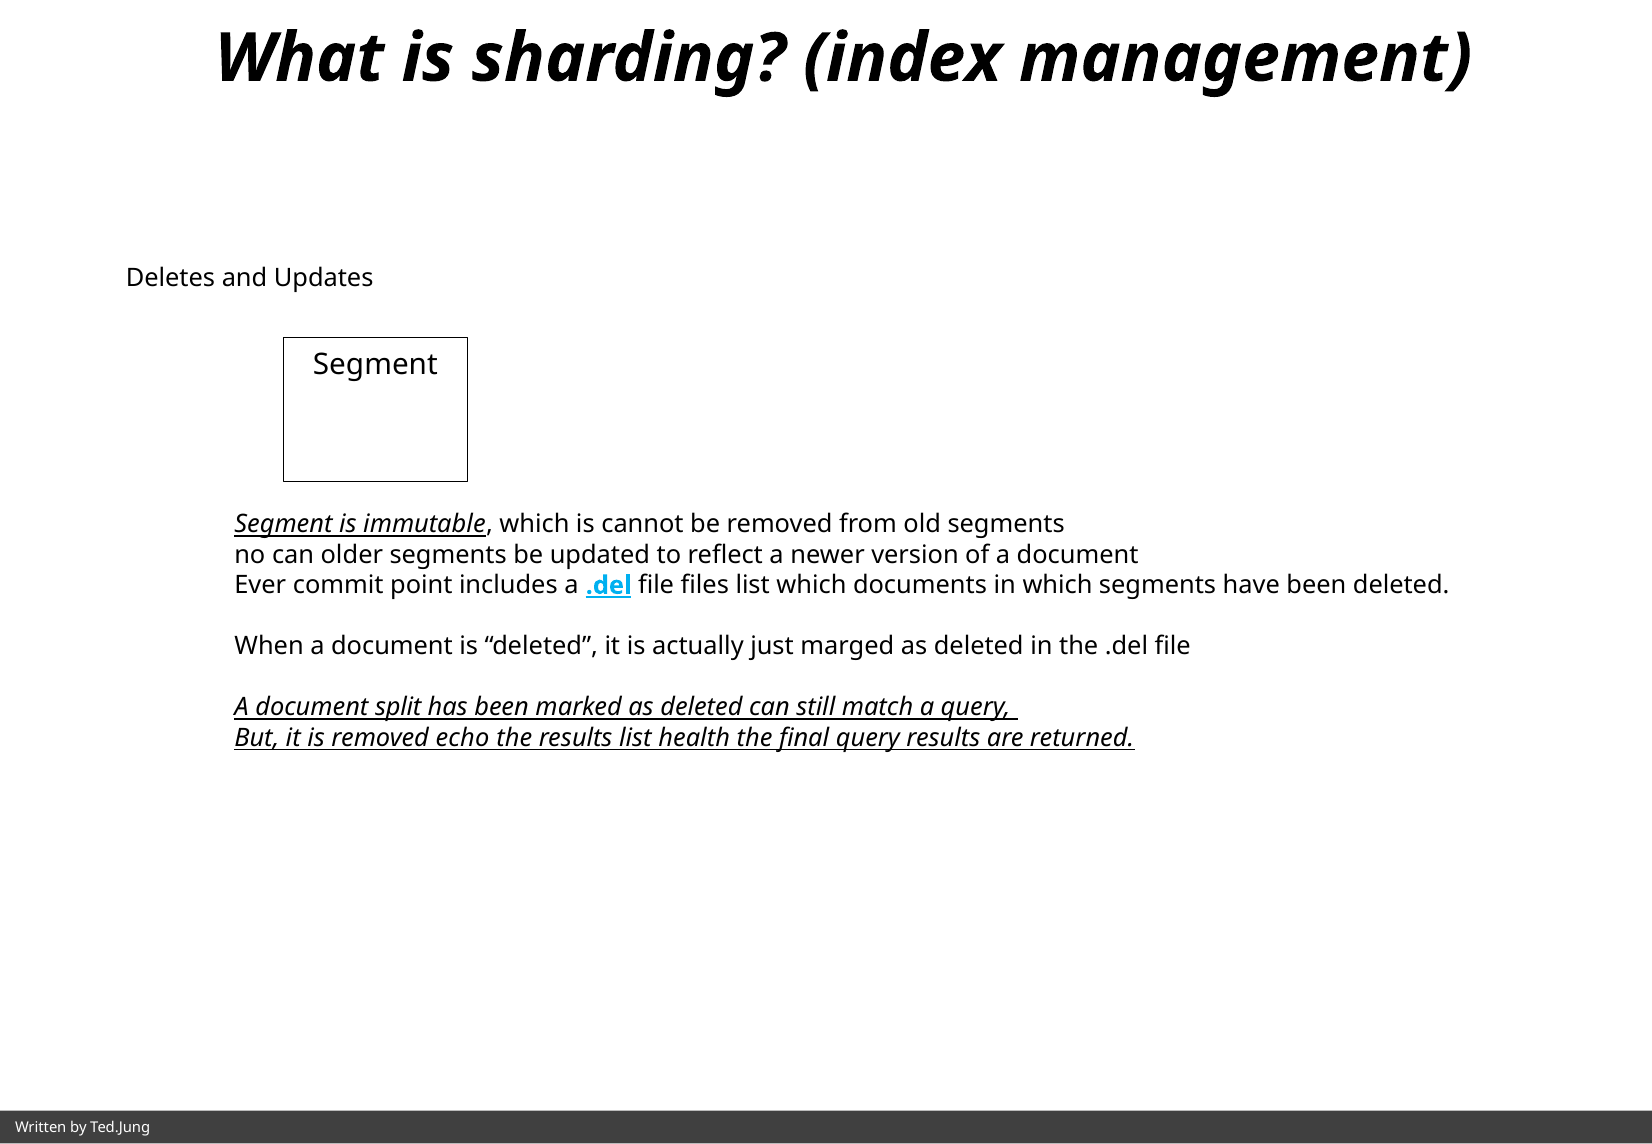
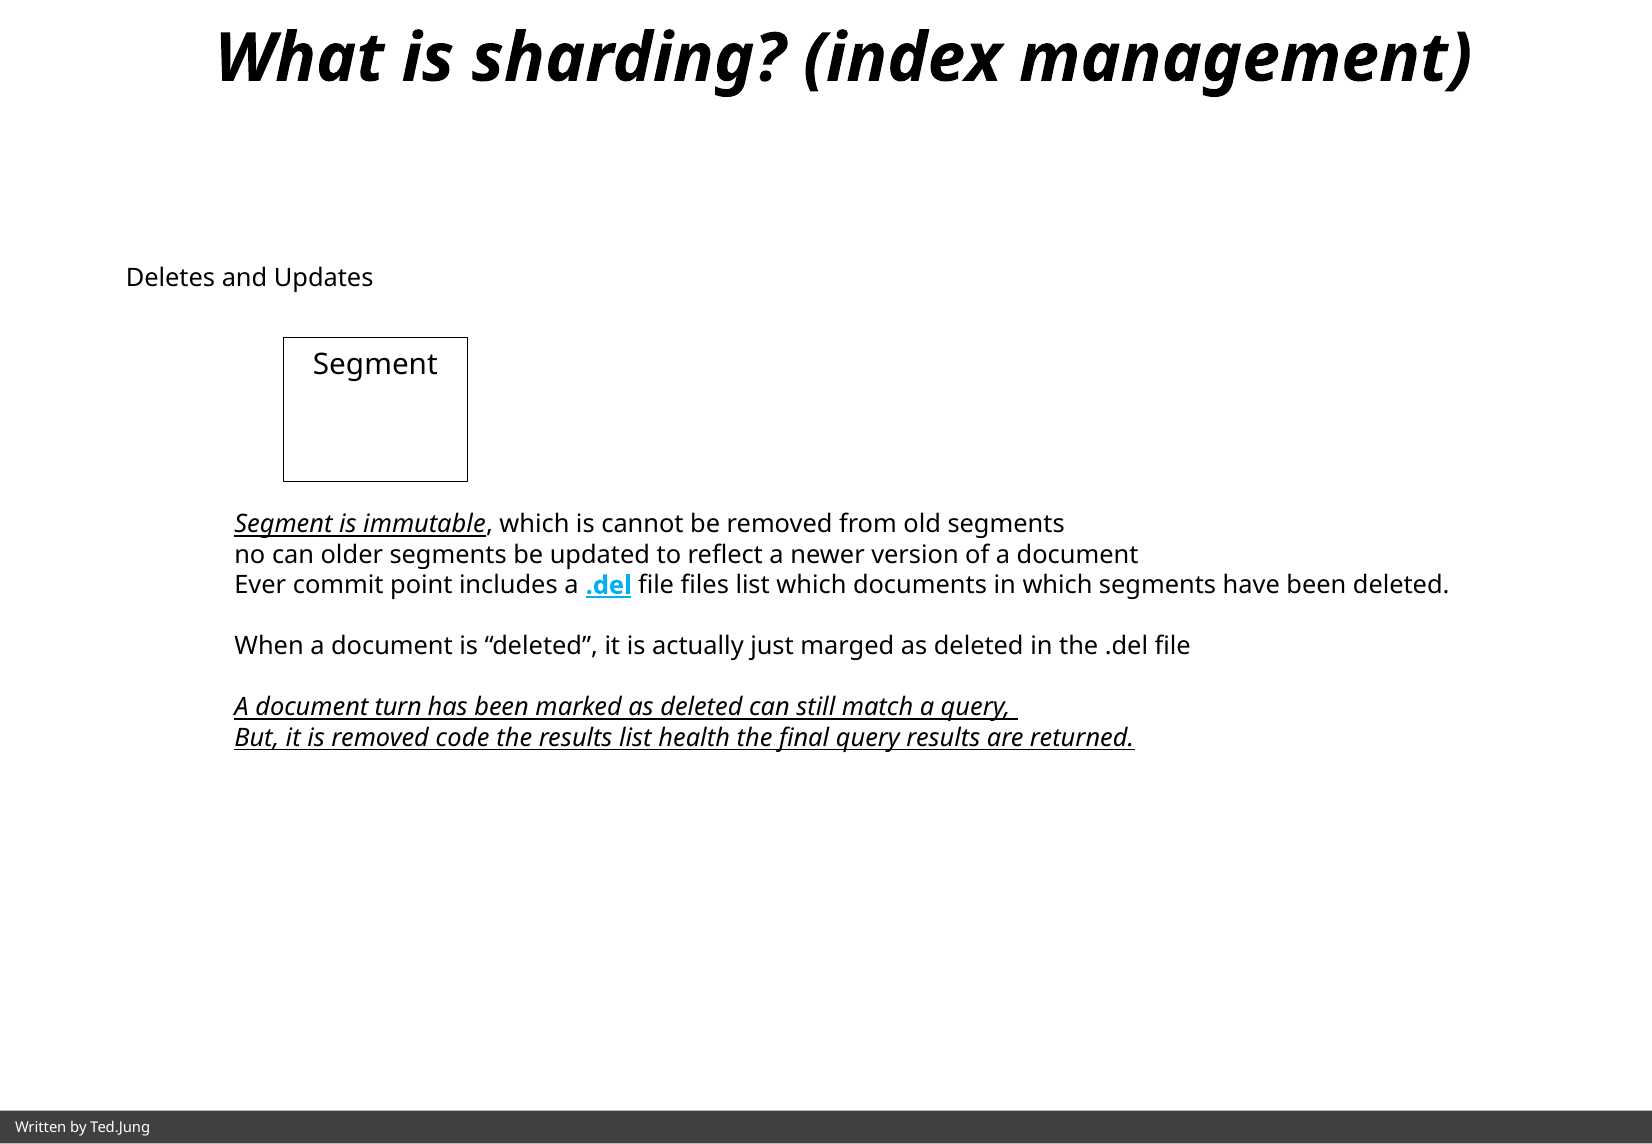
split: split -> turn
echo: echo -> code
